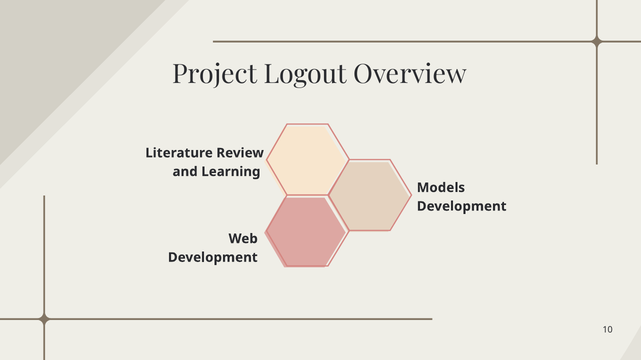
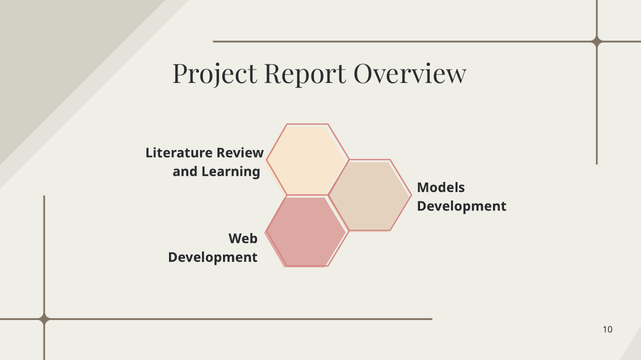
Logout: Logout -> Report
